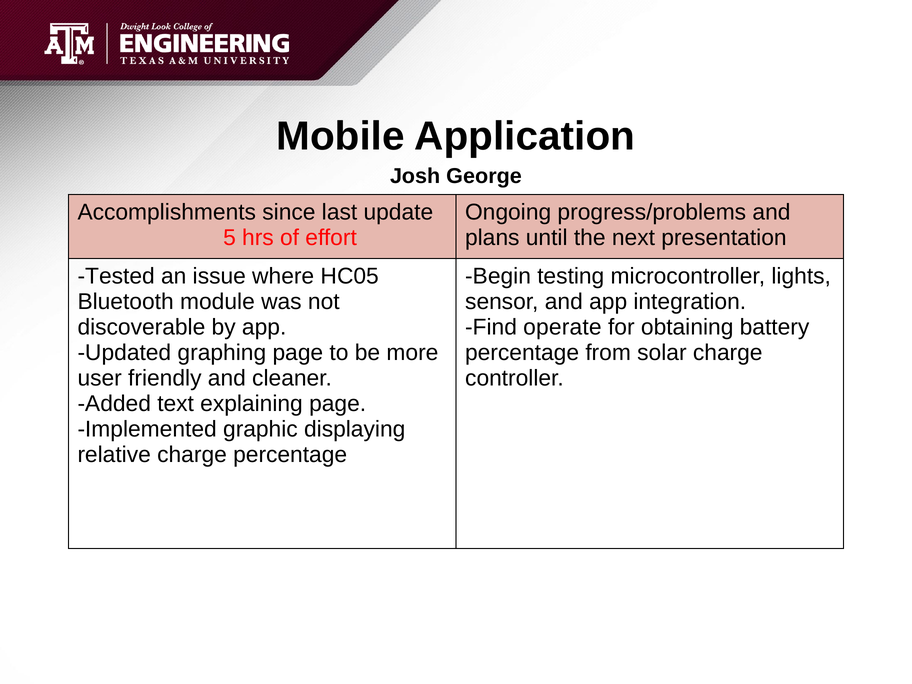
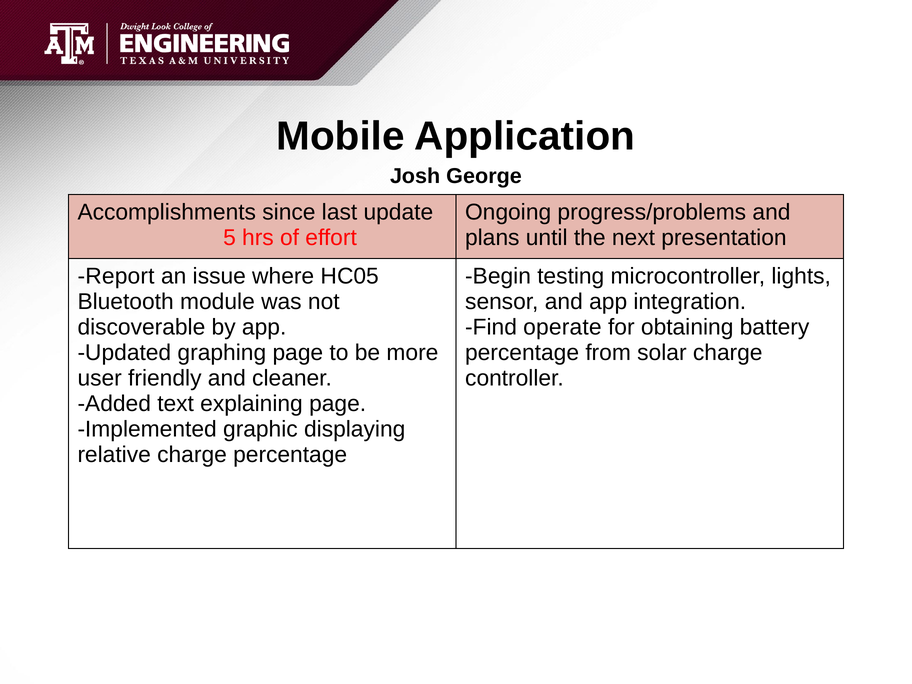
Tested: Tested -> Report
